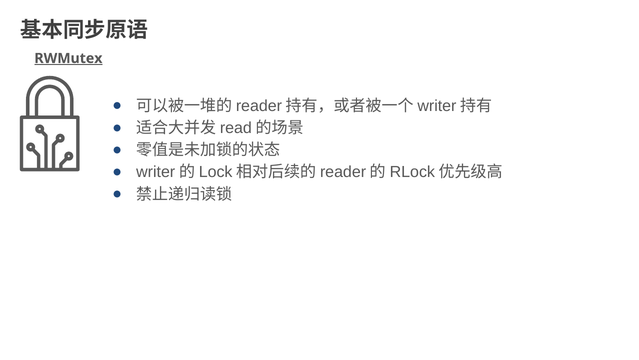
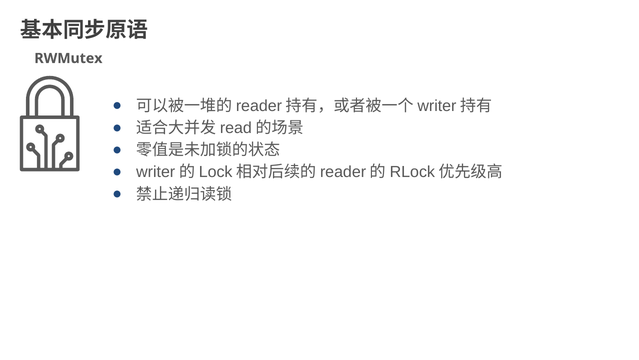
RWMutex underline: present -> none
